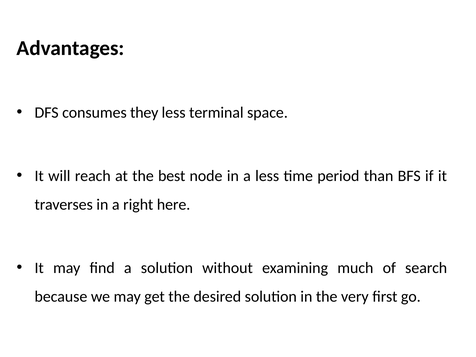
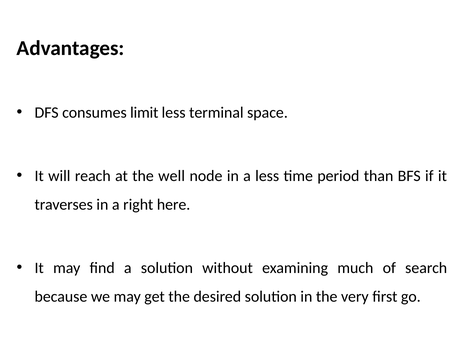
they: they -> limit
best: best -> well
